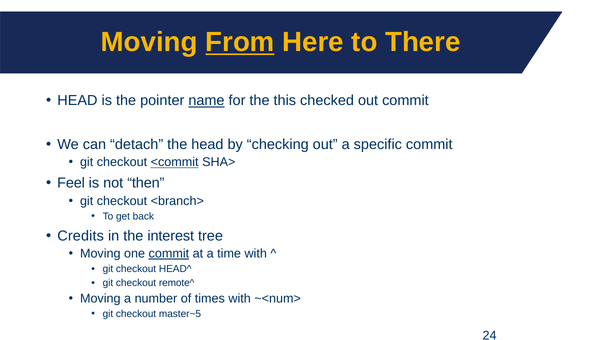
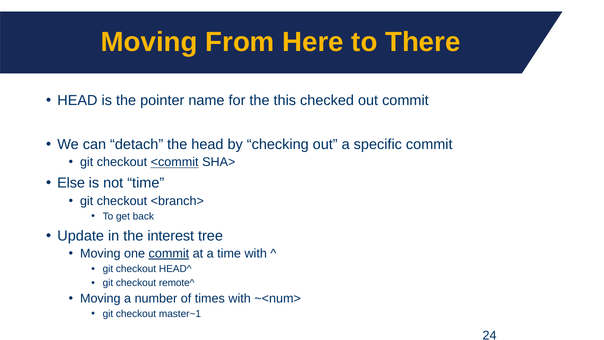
From underline: present -> none
name underline: present -> none
Feel: Feel -> Else
not then: then -> time
Credits: Credits -> Update
master~5: master~5 -> master~1
